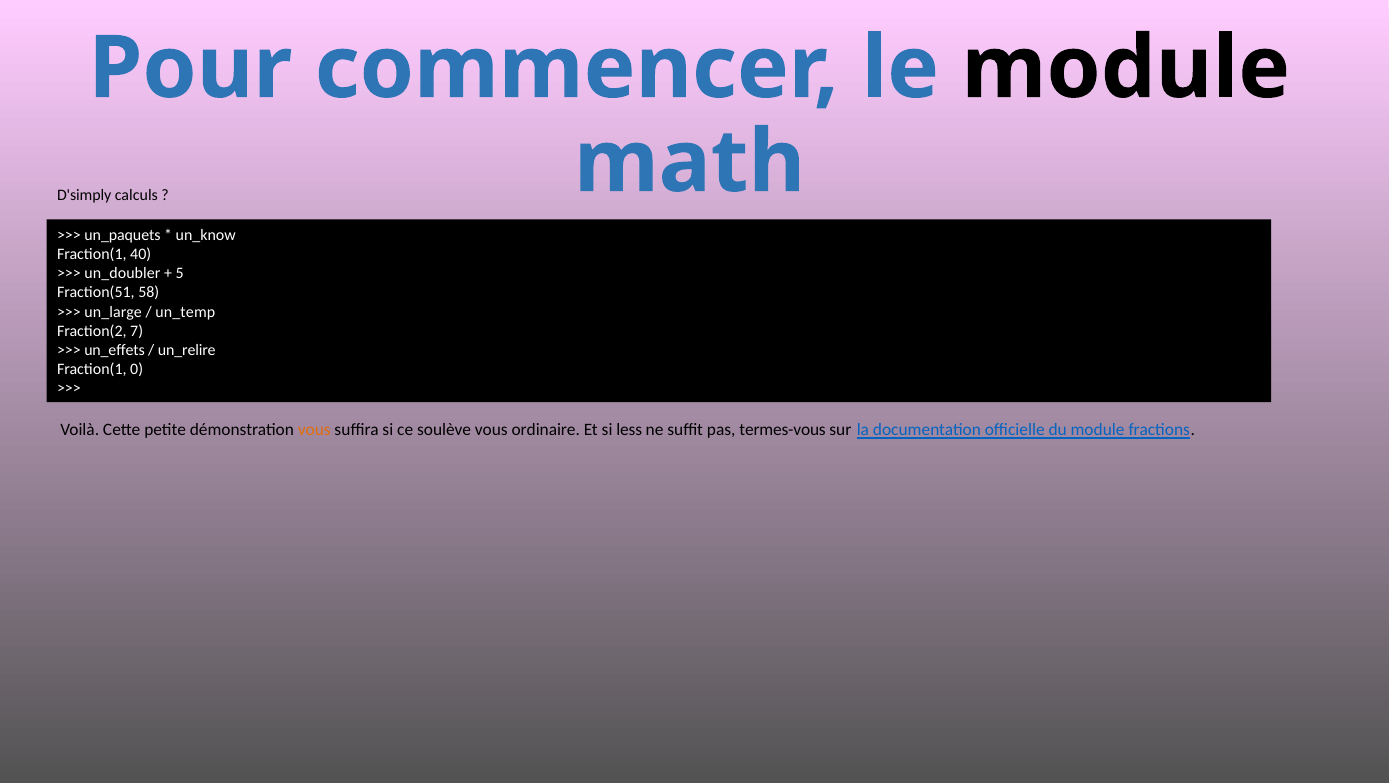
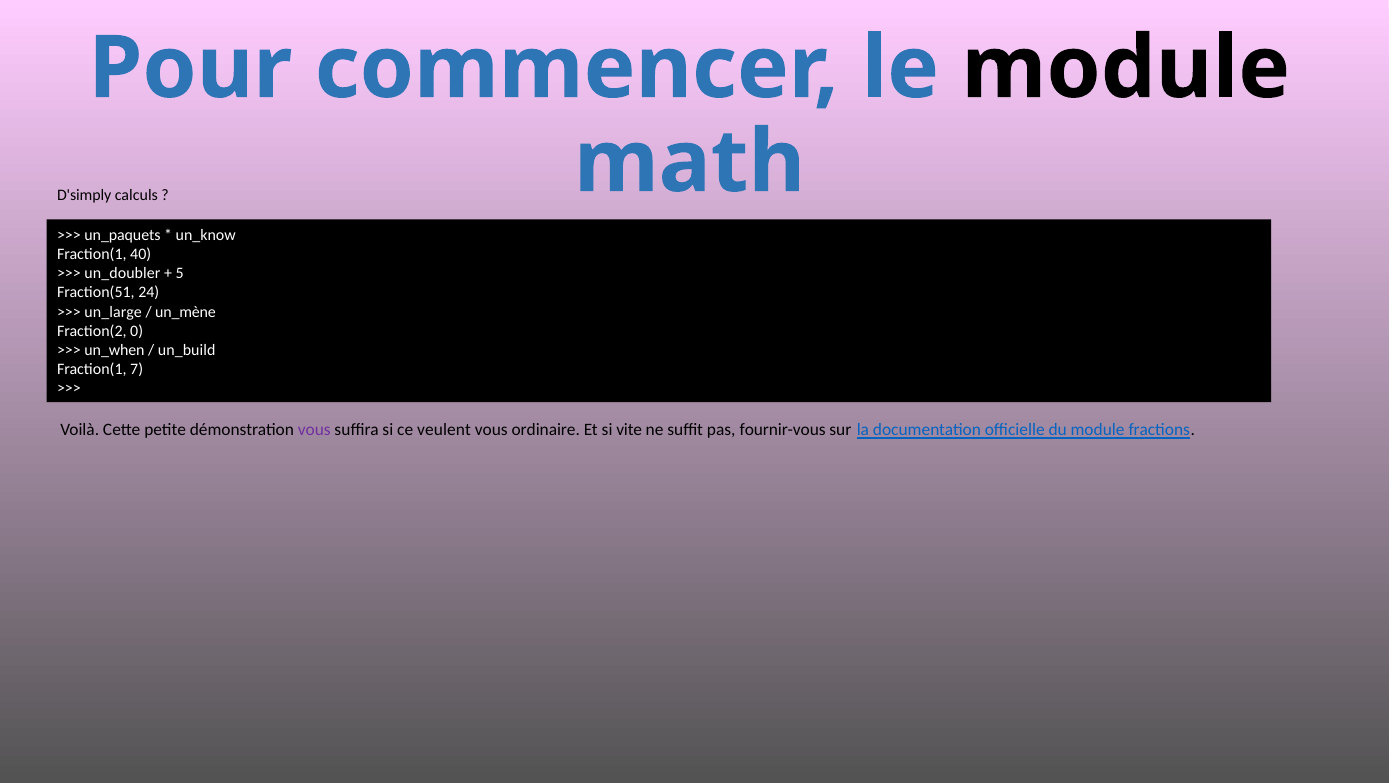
58: 58 -> 24
un_temp: un_temp -> un_mène
7: 7 -> 0
un_effets: un_effets -> un_when
un_relire: un_relire -> un_build
0: 0 -> 7
vous at (314, 430) colour: orange -> purple
soulève: soulève -> veulent
less: less -> vite
termes-vous: termes-vous -> fournir-vous
